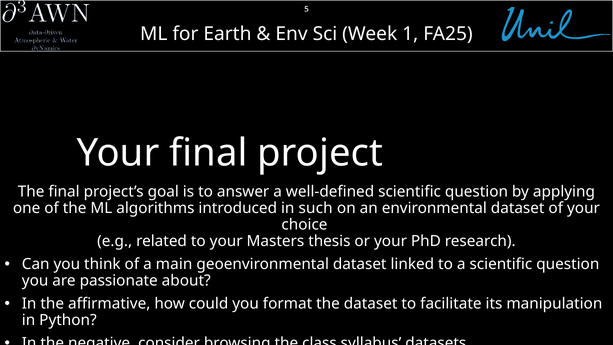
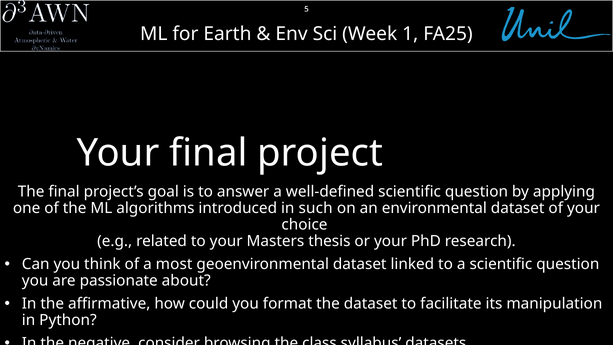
main: main -> most
